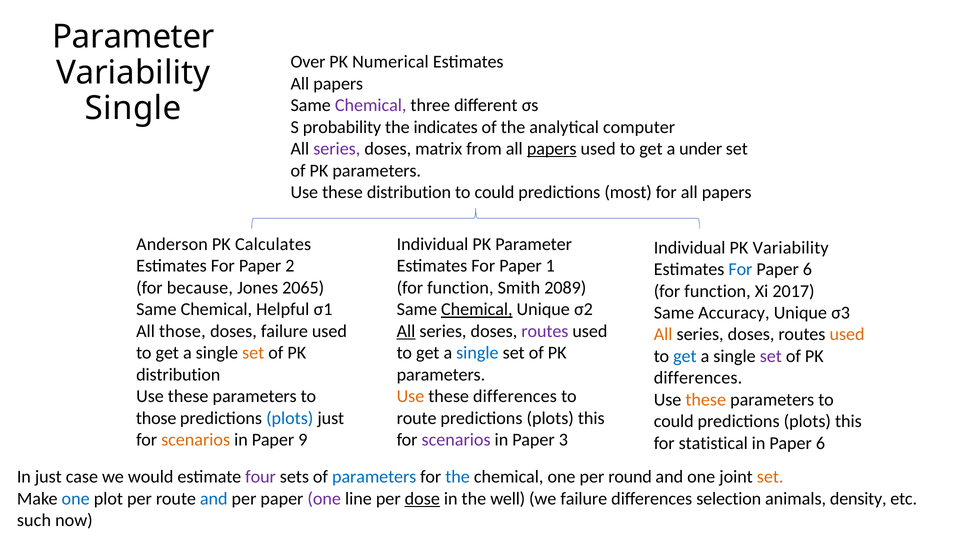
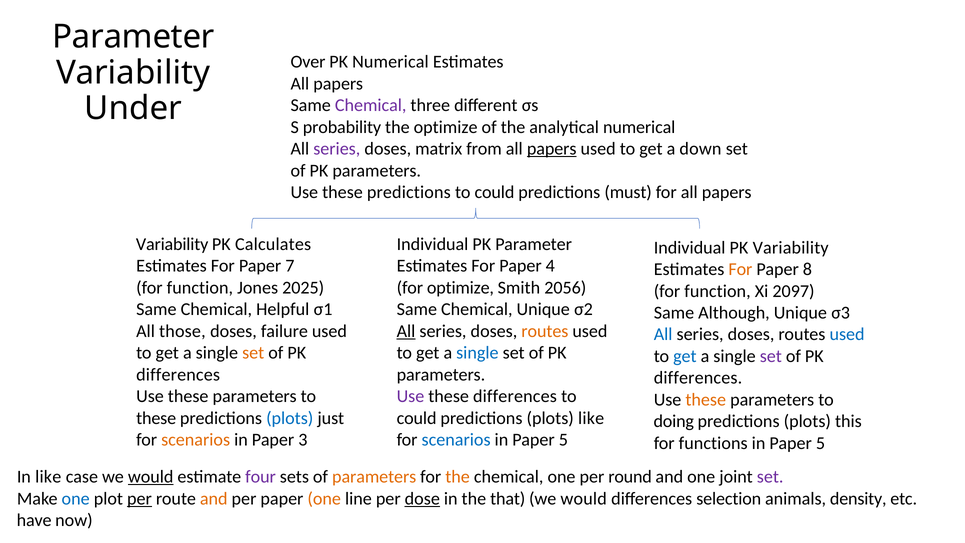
Single at (133, 108): Single -> Under
the indicates: indicates -> optimize
analytical computer: computer -> numerical
under: under -> down
Use these distribution: distribution -> predictions
most: most -> must
Anderson at (172, 244): Anderson -> Variability
2: 2 -> 7
1: 1 -> 4
For at (740, 269) colour: blue -> orange
6 at (807, 269): 6 -> 8
because at (200, 288): because -> function
2065: 2065 -> 2025
function at (460, 288): function -> optimize
2089: 2089 -> 2056
2017: 2017 -> 2097
Chemical at (477, 309) underline: present -> none
Accuracy: Accuracy -> Although
routes at (545, 331) colour: purple -> orange
All at (663, 334) colour: orange -> blue
used at (847, 334) colour: orange -> blue
distribution at (178, 374): distribution -> differences
Use at (410, 396) colour: orange -> purple
those at (156, 418): those -> these
route at (417, 418): route -> could
this at (591, 418): this -> like
could at (674, 421): could -> doing
9: 9 -> 3
scenarios at (456, 440) colour: purple -> blue
3 at (563, 440): 3 -> 5
statistical: statistical -> functions
6 at (821, 443): 6 -> 5
In just: just -> like
would at (151, 477) underline: none -> present
parameters at (374, 477) colour: blue -> orange
the at (458, 477) colour: blue -> orange
set at (770, 477) colour: orange -> purple
per at (139, 498) underline: none -> present
and at (214, 498) colour: blue -> orange
one at (324, 498) colour: purple -> orange
well: well -> that
failure at (584, 498): failure -> would
such: such -> have
